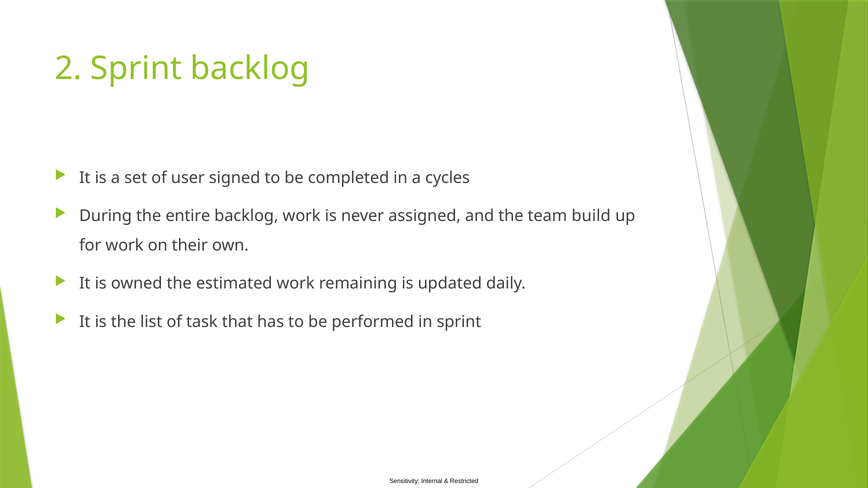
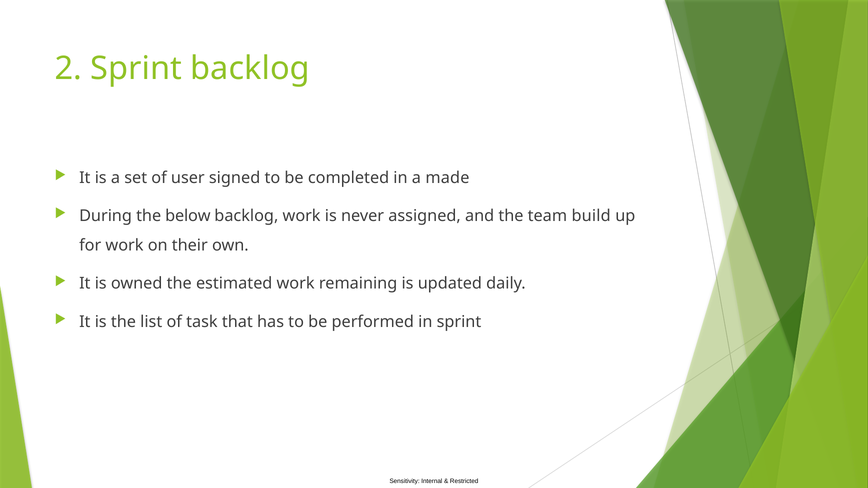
cycles: cycles -> made
entire: entire -> below
